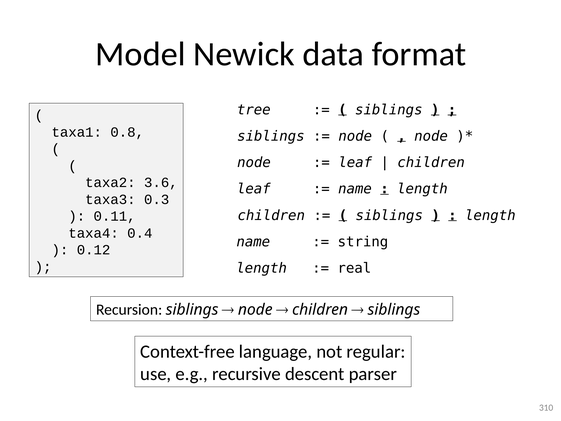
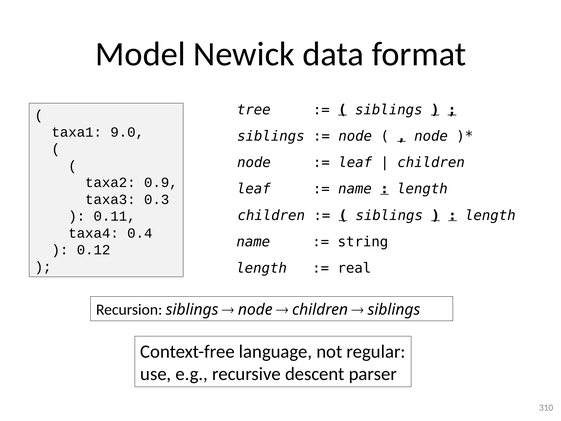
0.8: 0.8 -> 9.0
3.6: 3.6 -> 0.9
